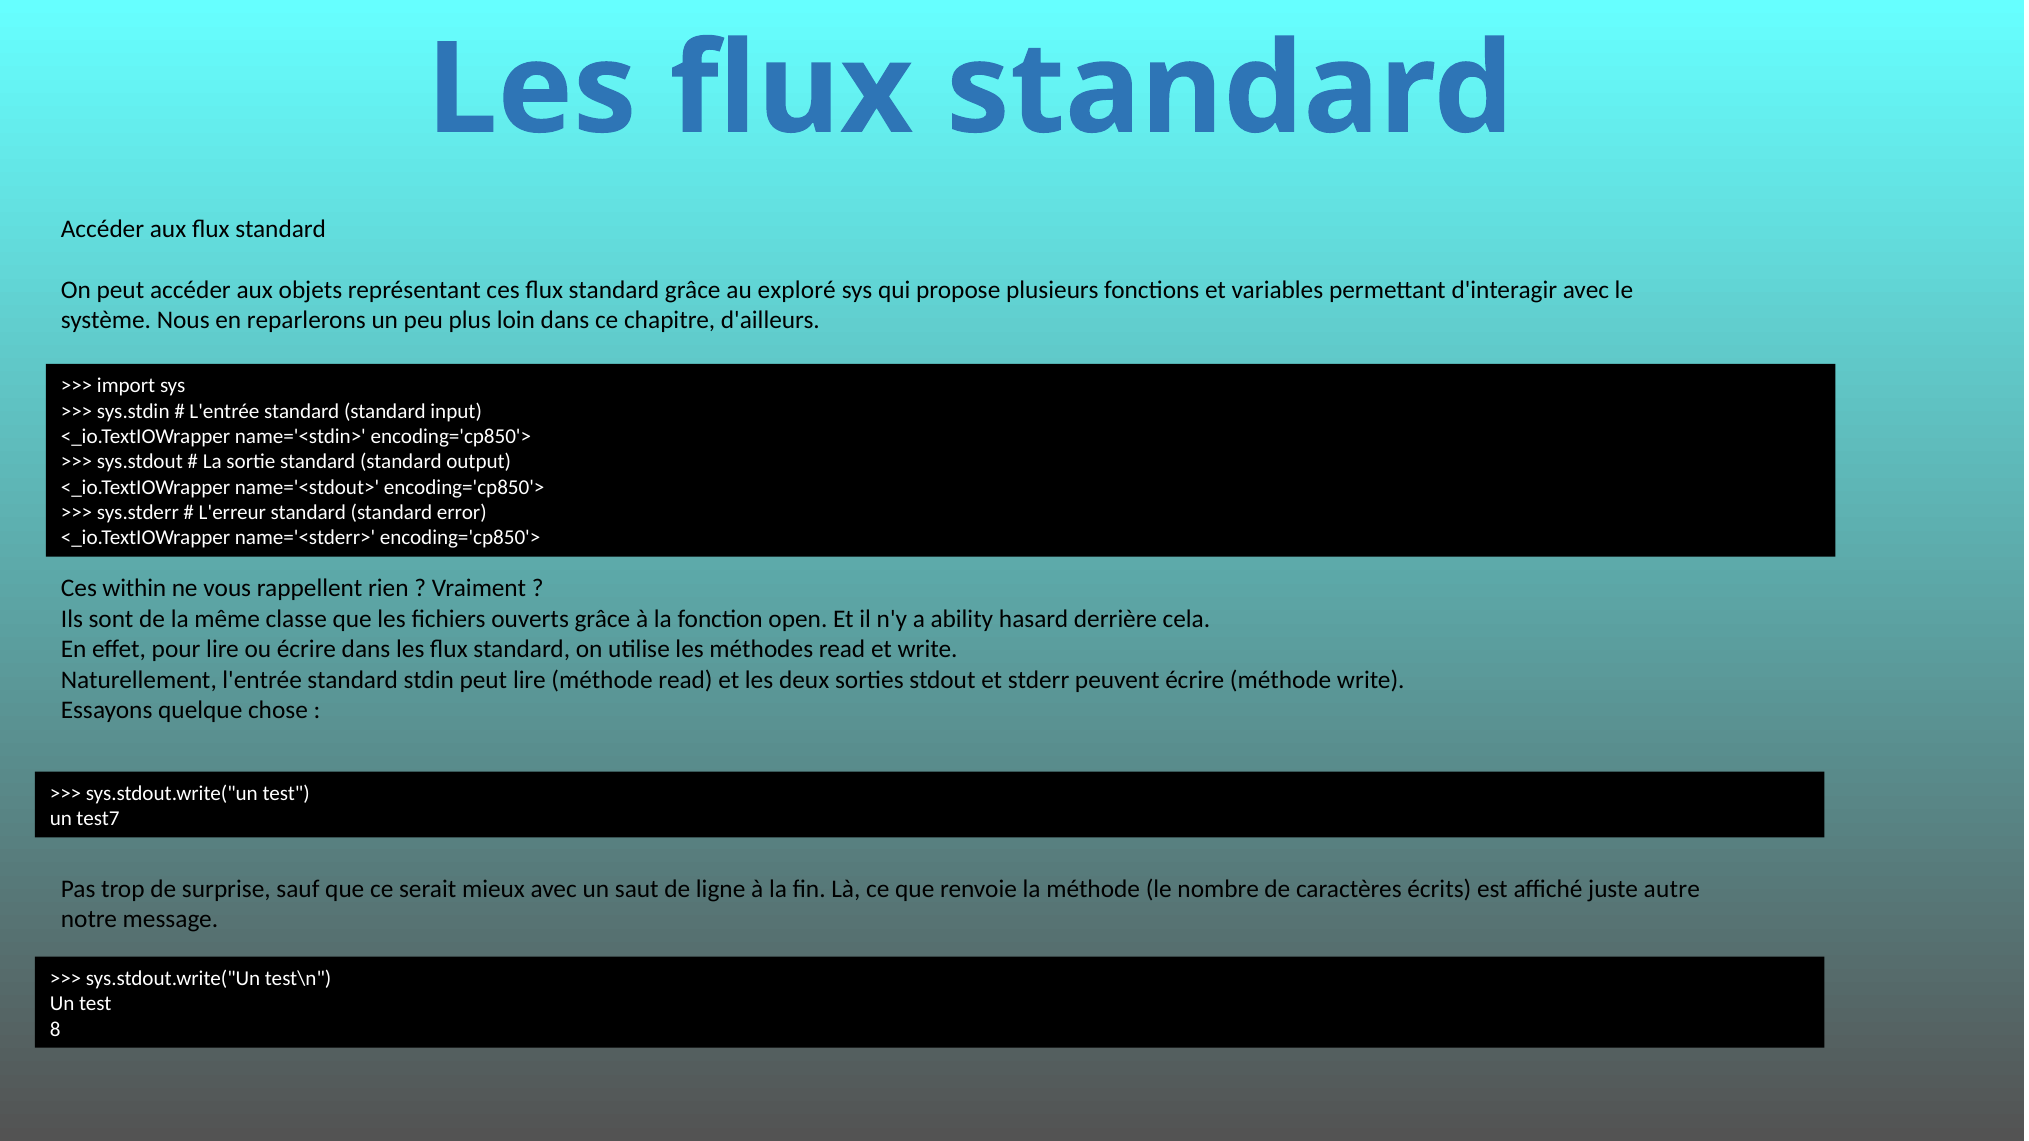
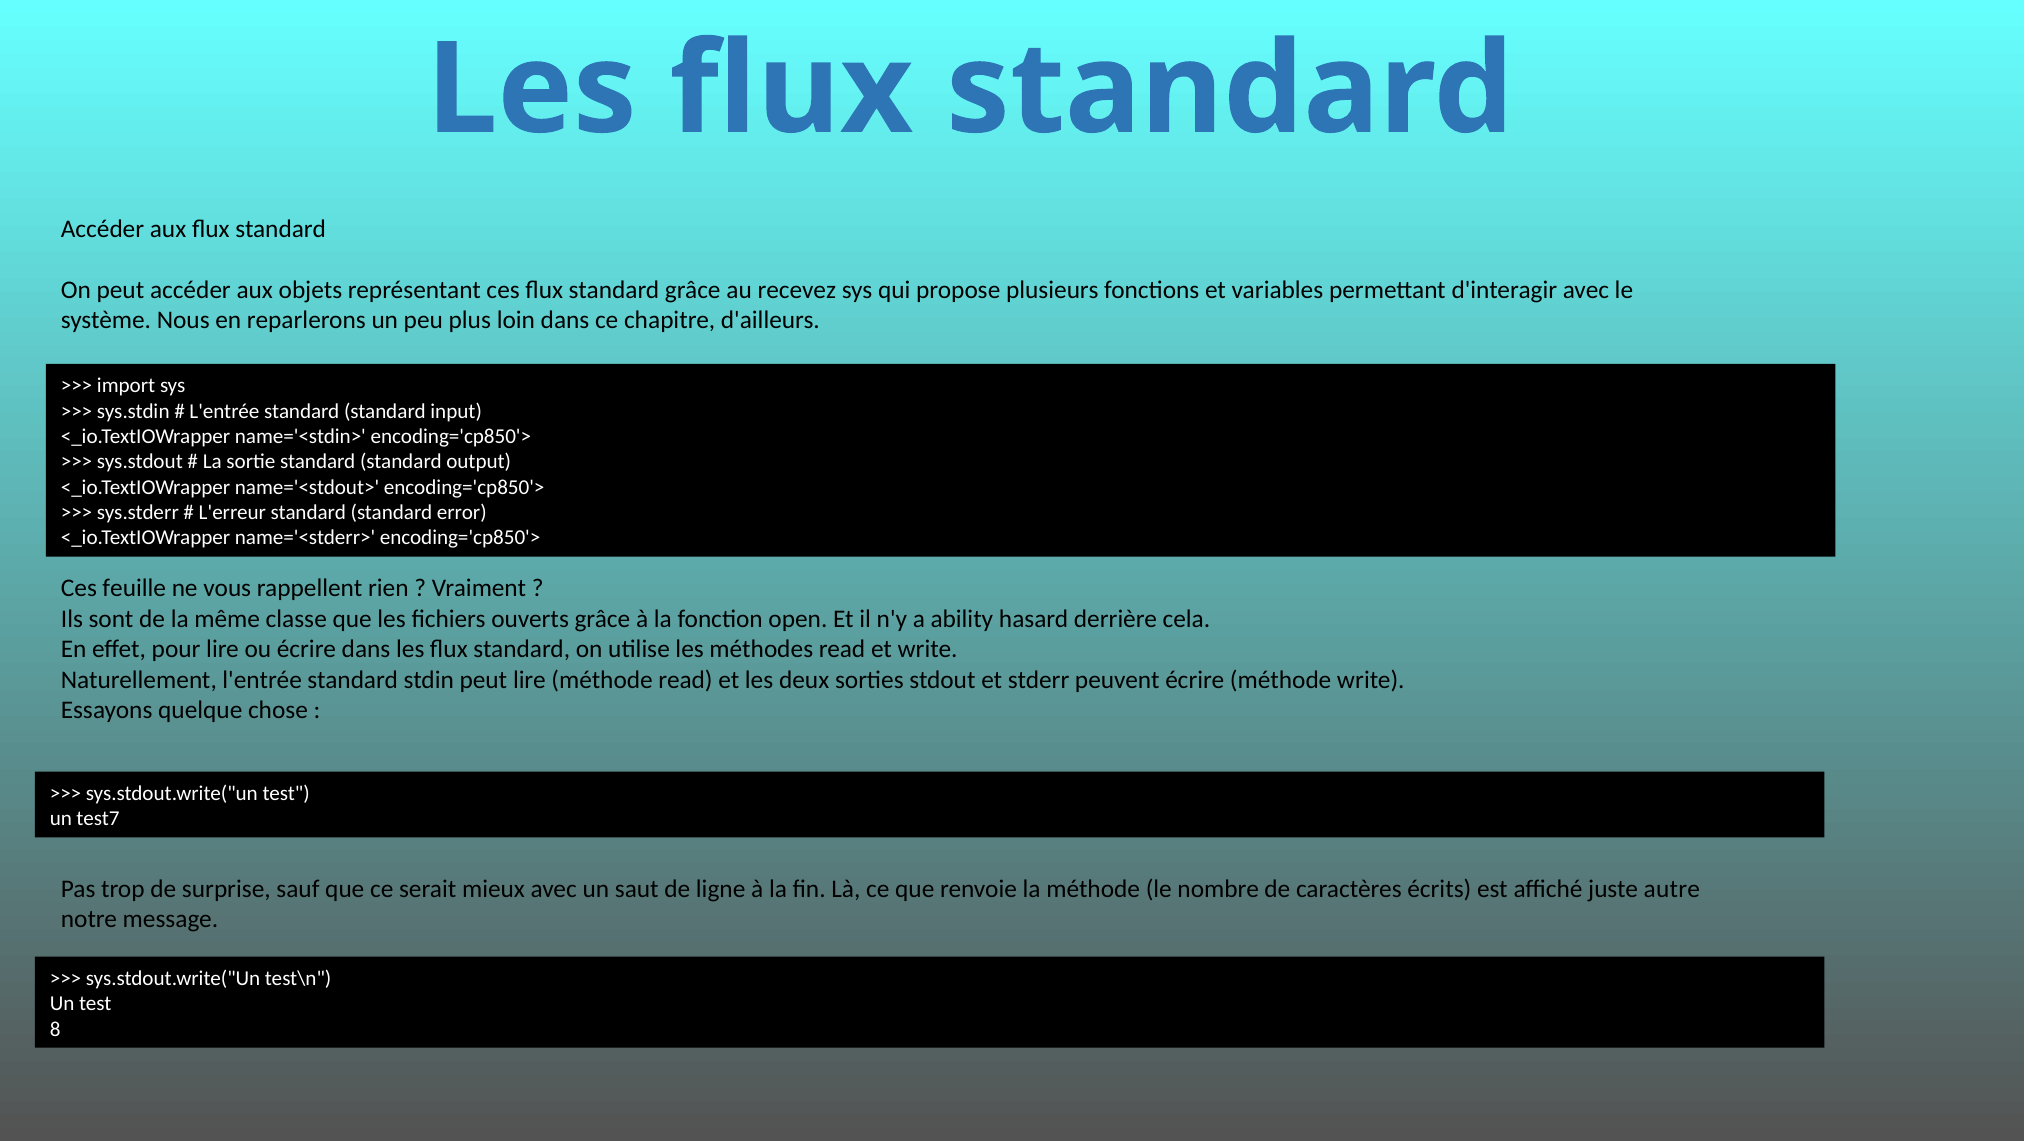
exploré: exploré -> recevez
within: within -> feuille
